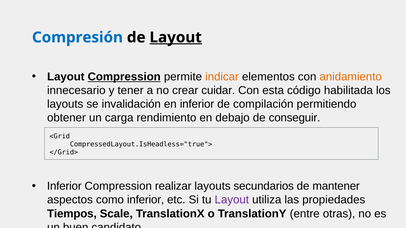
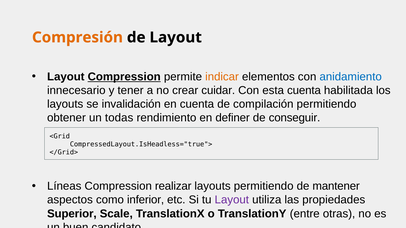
Compresión colour: blue -> orange
Layout at (176, 37) underline: present -> none
anidamiento colour: orange -> blue
esta código: código -> cuenta
en inferior: inferior -> cuenta
carga: carga -> todas
debajo: debajo -> definer
Inferior at (64, 187): Inferior -> Líneas
layouts secundarios: secundarios -> permitiendo
Tiempos: Tiempos -> Superior
